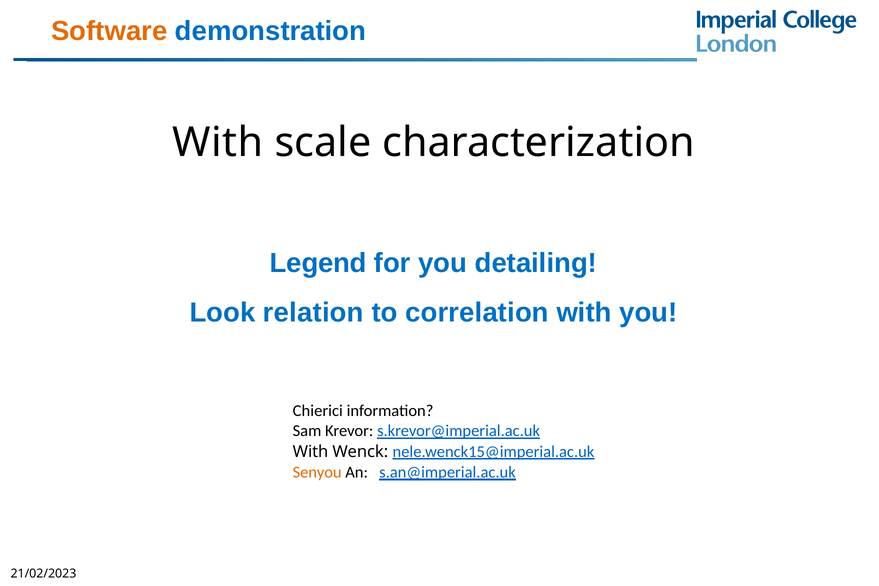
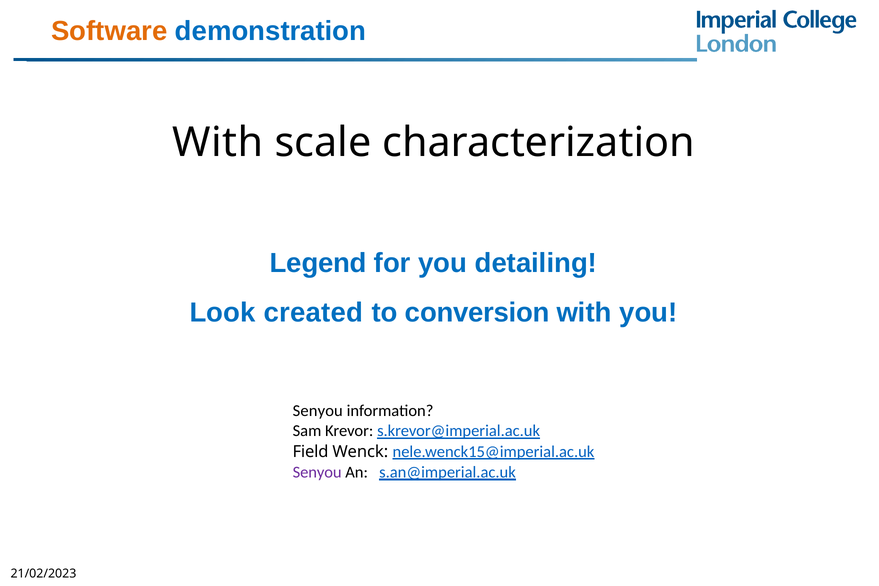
relation: relation -> created
correlation: correlation -> conversion
Chierici at (318, 411): Chierici -> Senyou
With at (310, 452): With -> Field
Senyou at (317, 472) colour: orange -> purple
